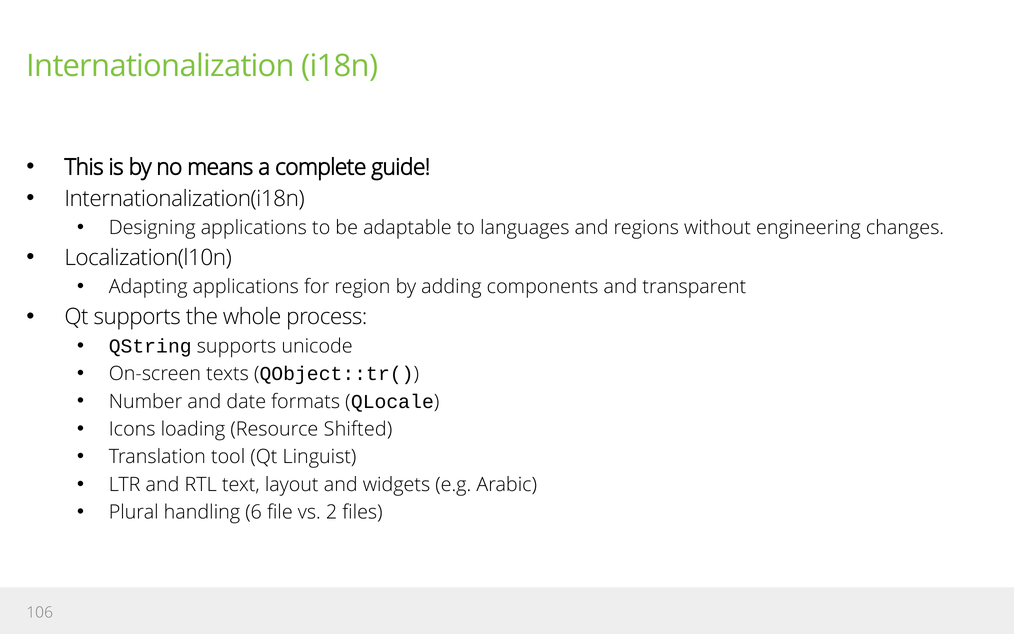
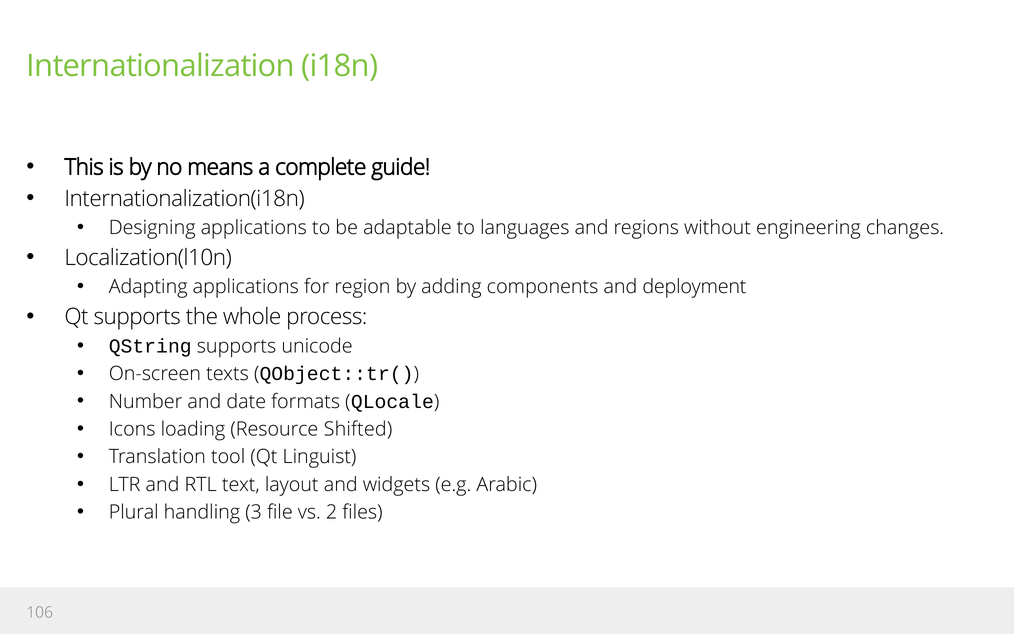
transparent: transparent -> deployment
6: 6 -> 3
